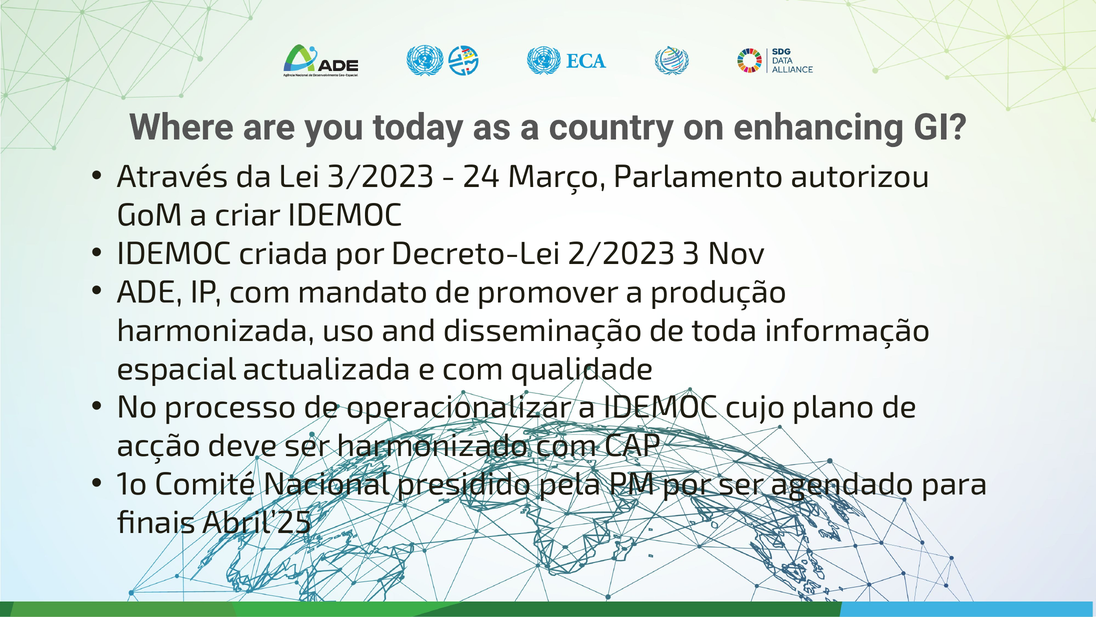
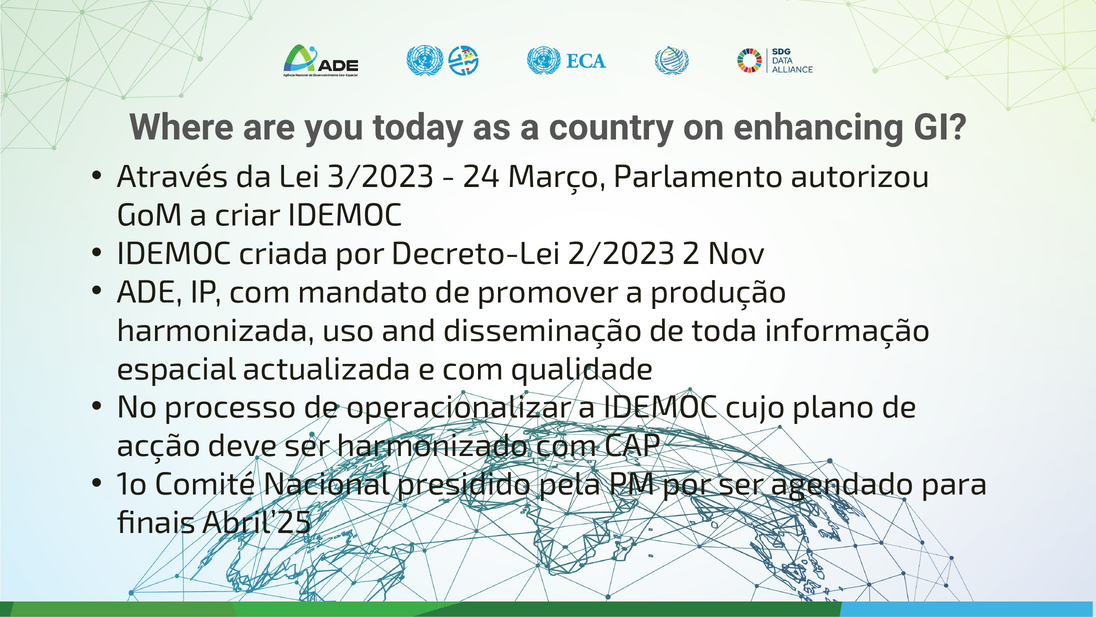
3: 3 -> 2
